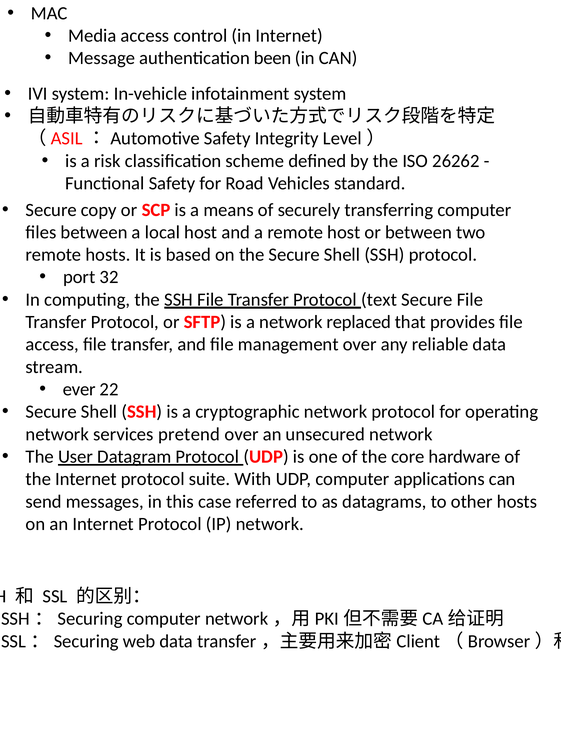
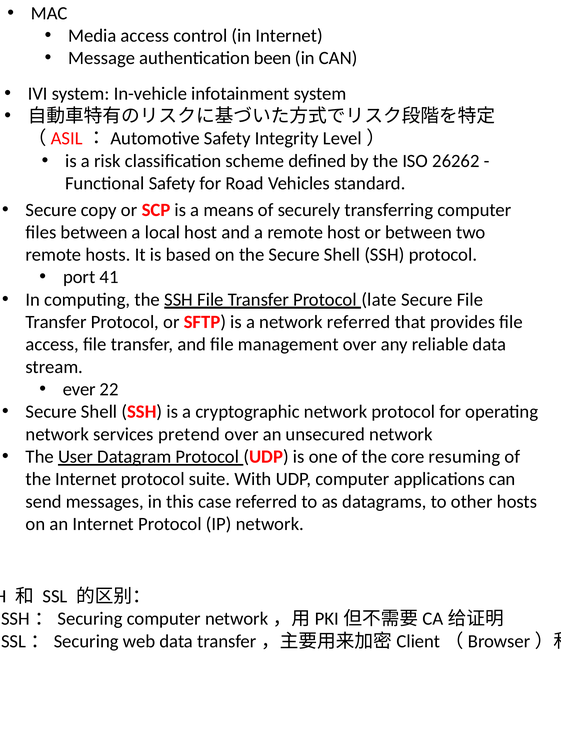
32: 32 -> 41
text: text -> late
network replaced: replaced -> referred
hardware: hardware -> resuming
